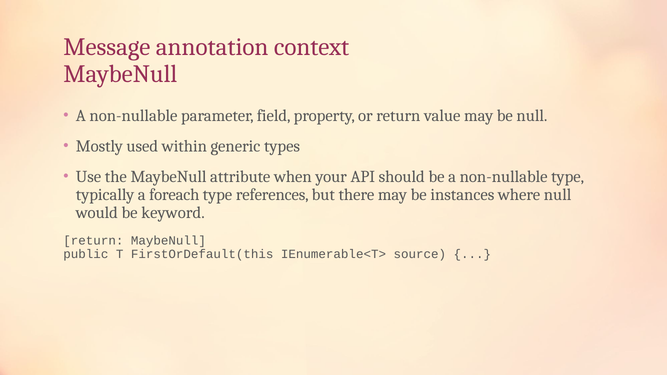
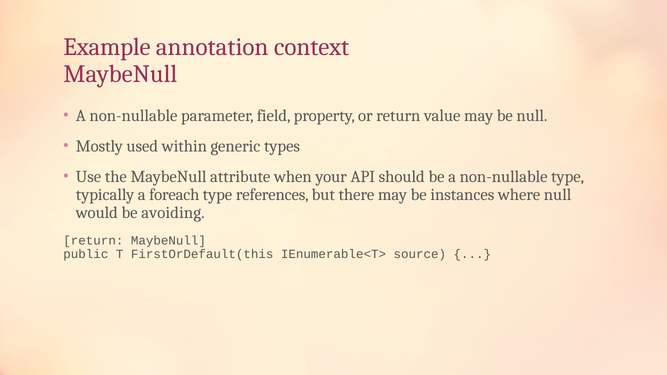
Message: Message -> Example
keyword: keyword -> avoiding
